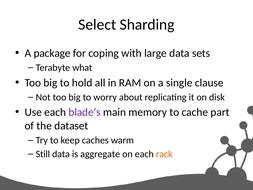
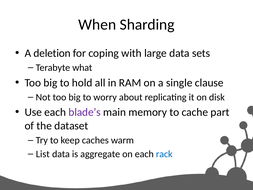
Select: Select -> When
package: package -> deletion
Still: Still -> List
rack colour: orange -> blue
